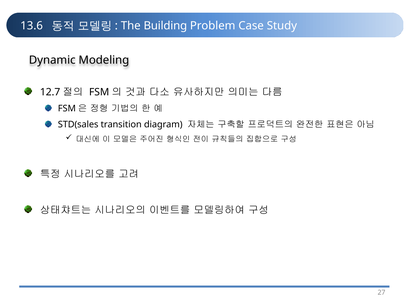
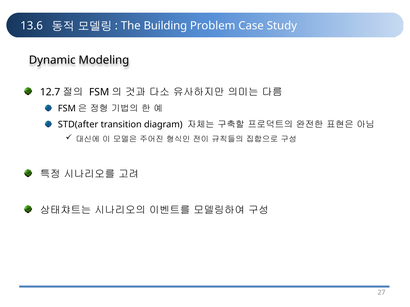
STD(sales: STD(sales -> STD(after
